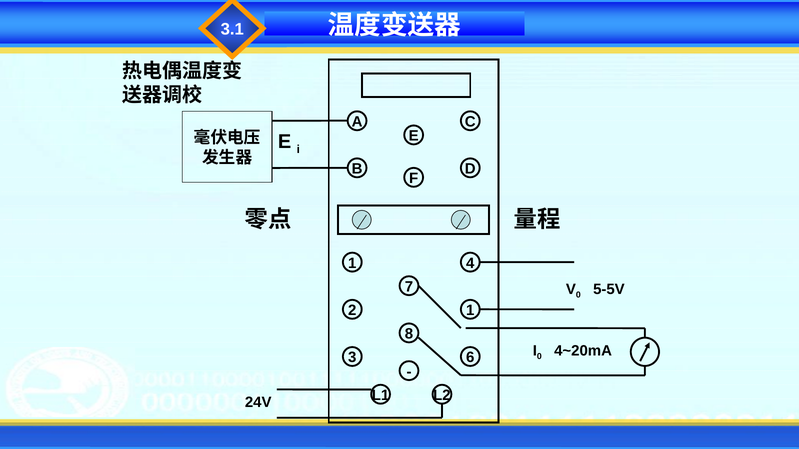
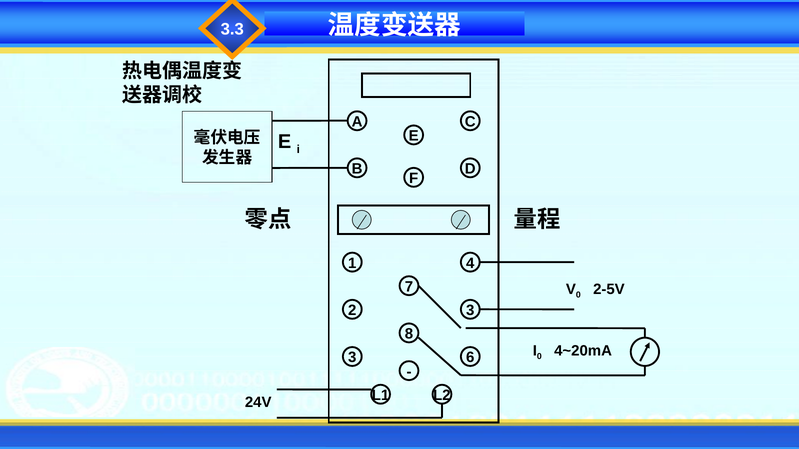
3.1: 3.1 -> 3.3
5-5V: 5-5V -> 2-5V
2 1: 1 -> 3
